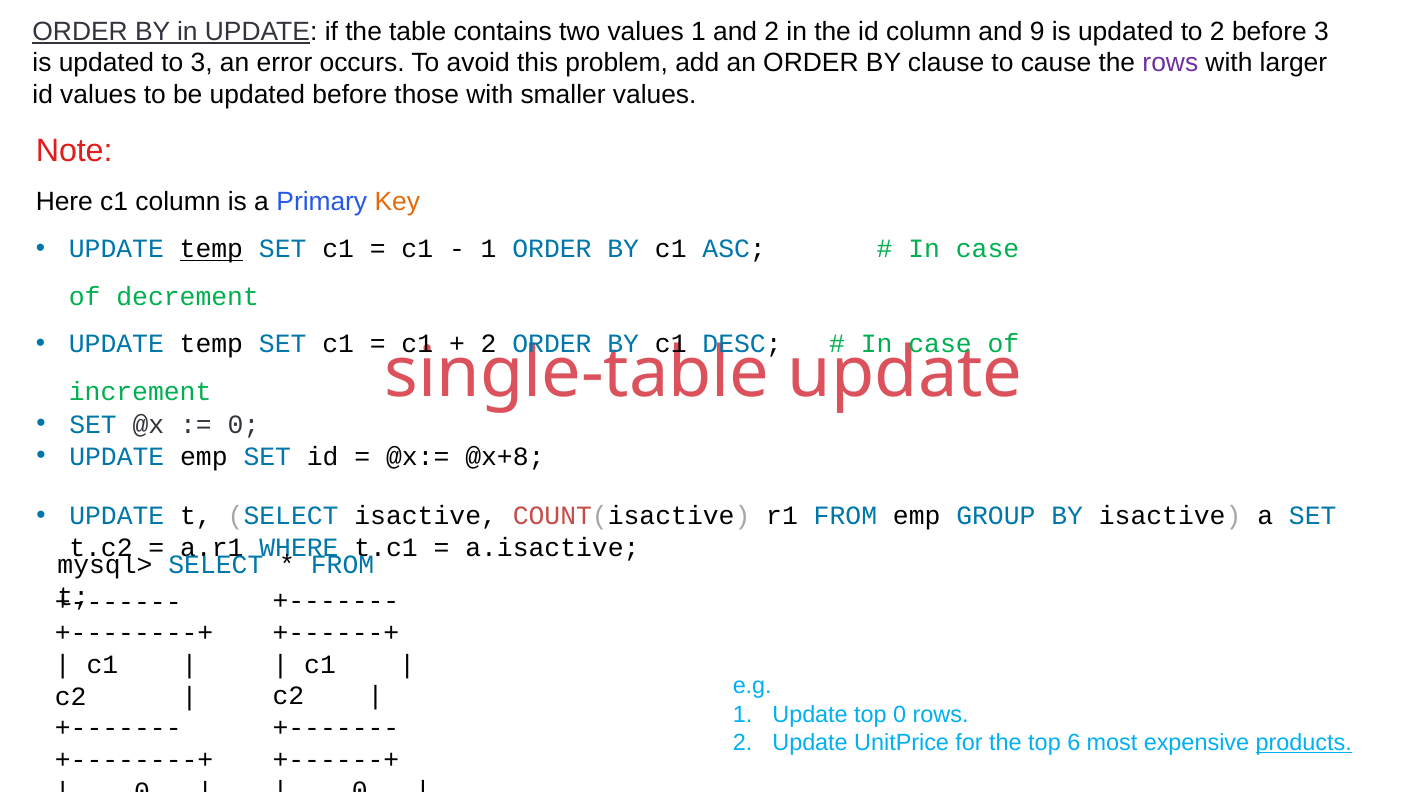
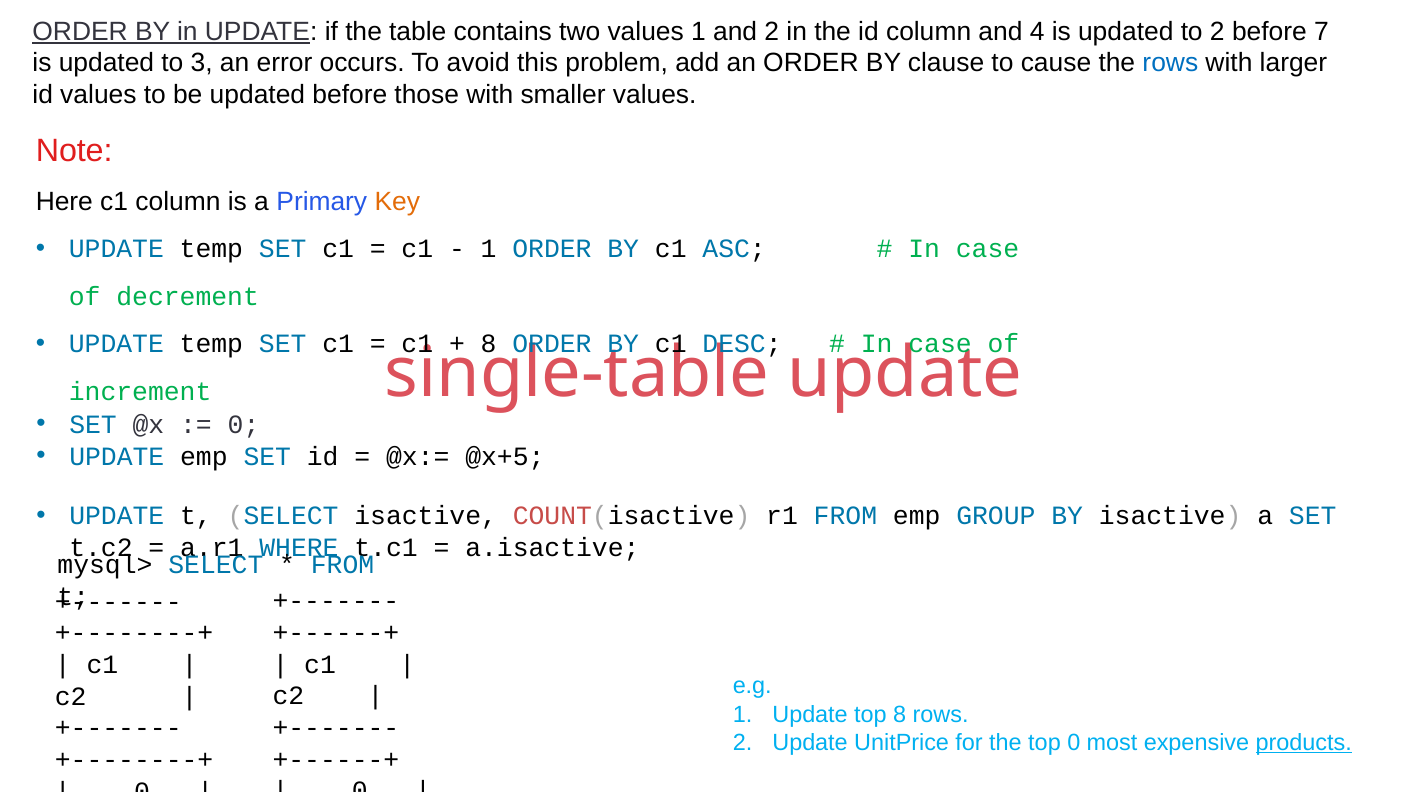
9: 9 -> 4
before 3: 3 -> 7
rows at (1170, 63) colour: purple -> blue
temp at (211, 249) underline: present -> none
2 at (489, 344): 2 -> 8
@x+8: @x+8 -> @x+5
top 0: 0 -> 8
top 6: 6 -> 0
